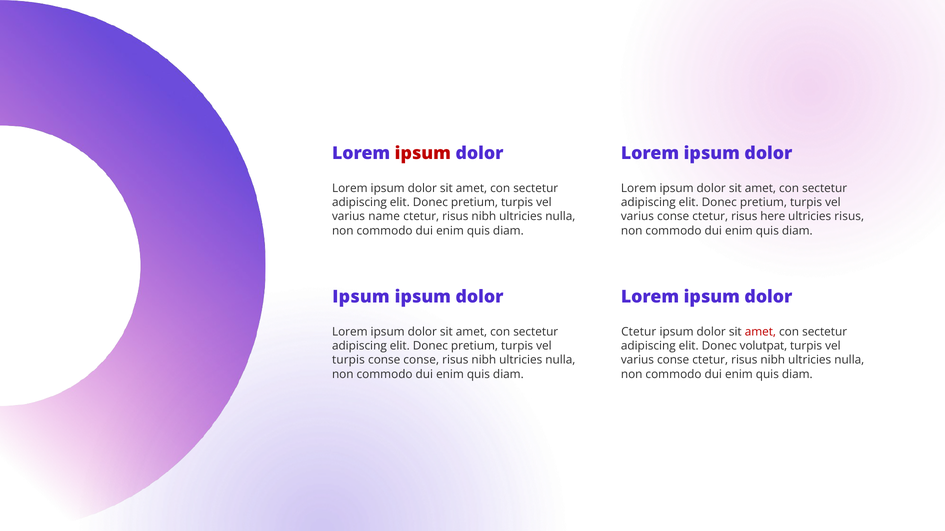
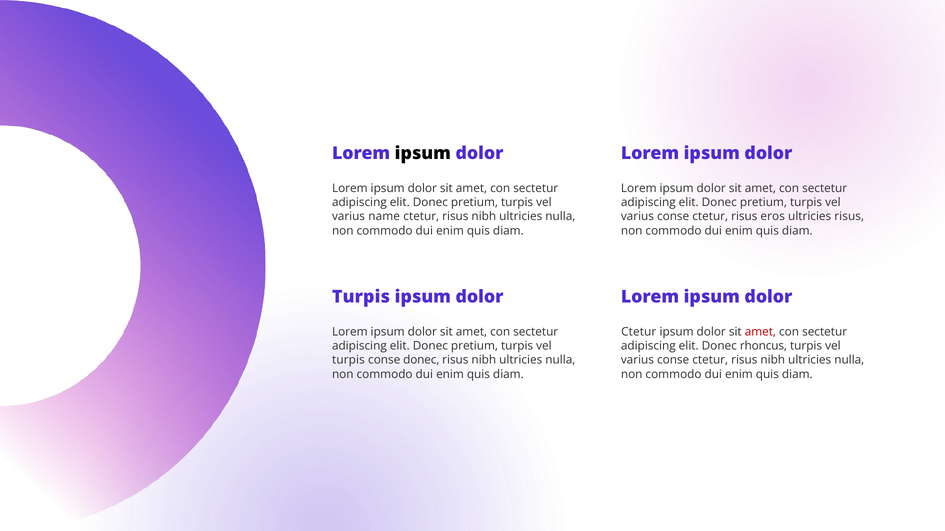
ipsum at (423, 154) colour: red -> black
here: here -> eros
Ipsum at (361, 297): Ipsum -> Turpis
volutpat: volutpat -> rhoncus
conse conse: conse -> donec
